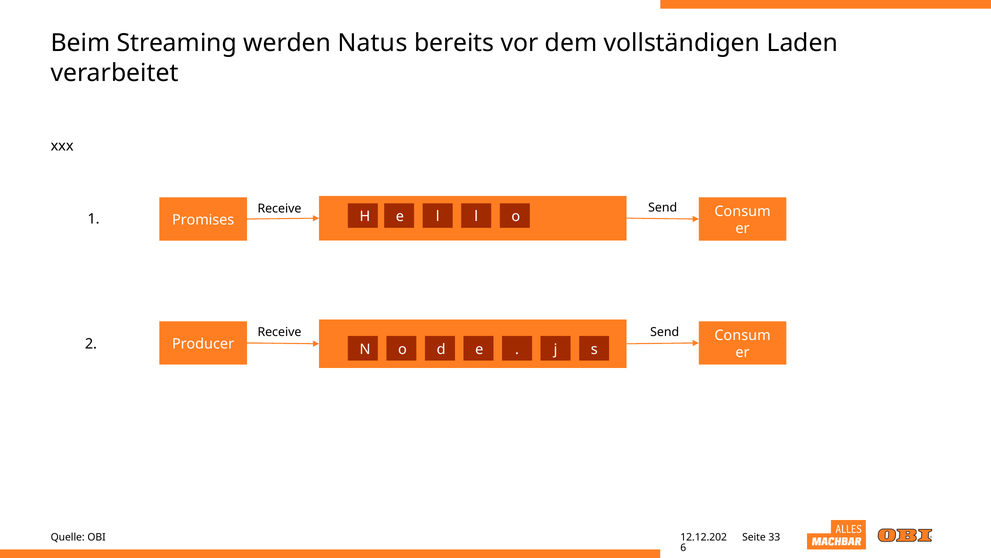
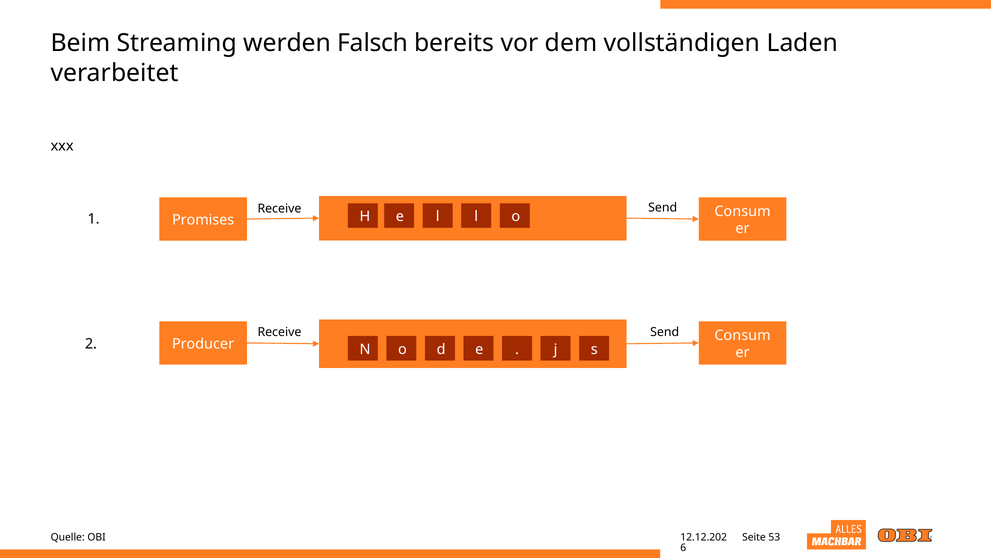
Natus: Natus -> Falsch
33: 33 -> 53
